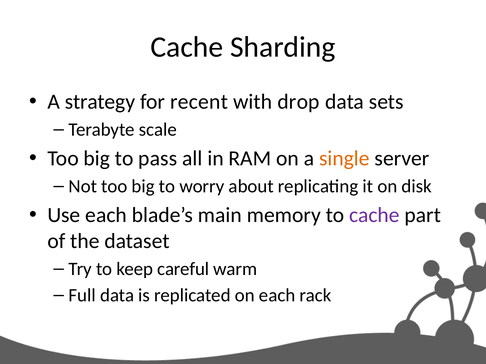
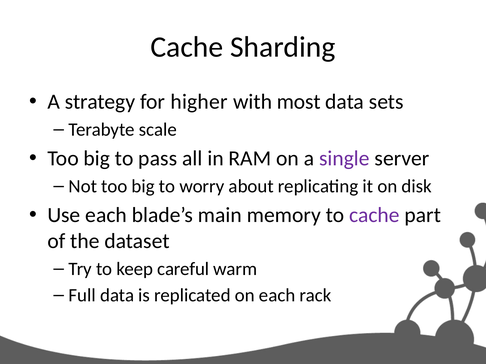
recent: recent -> higher
drop: drop -> most
single colour: orange -> purple
